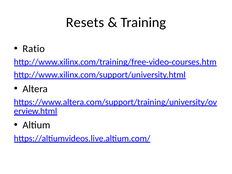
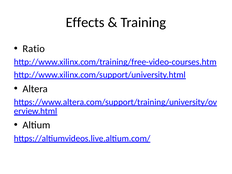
Resets: Resets -> Effects
